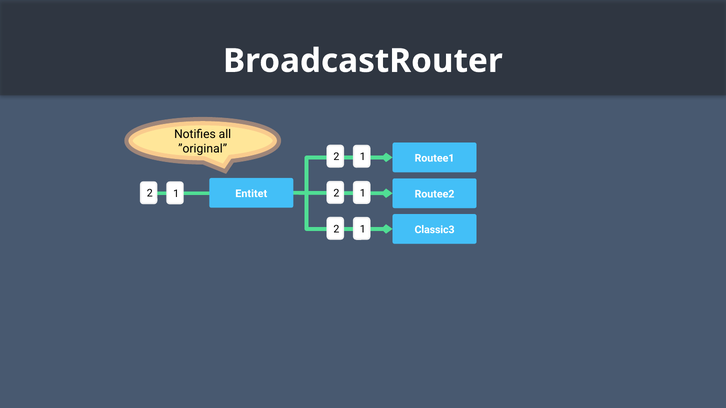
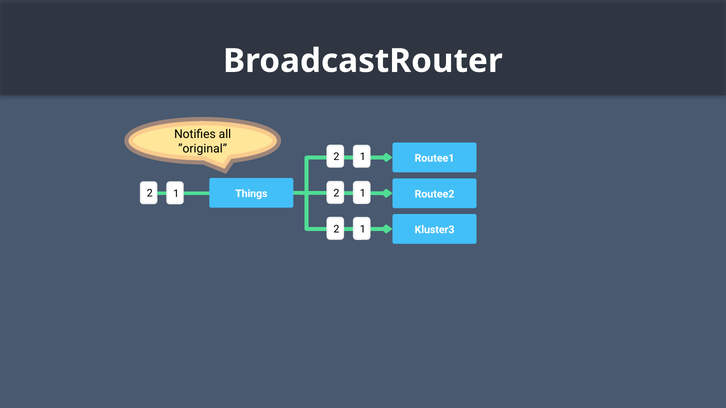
Entitet: Entitet -> Things
Classic3: Classic3 -> Kluster3
